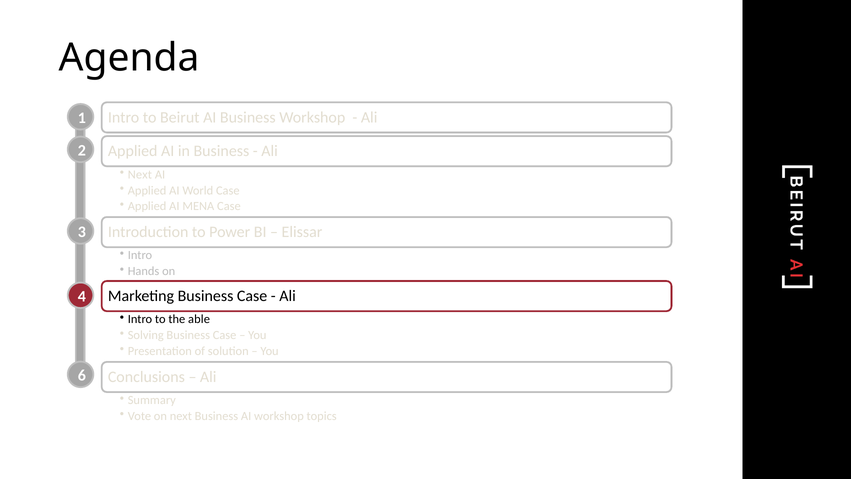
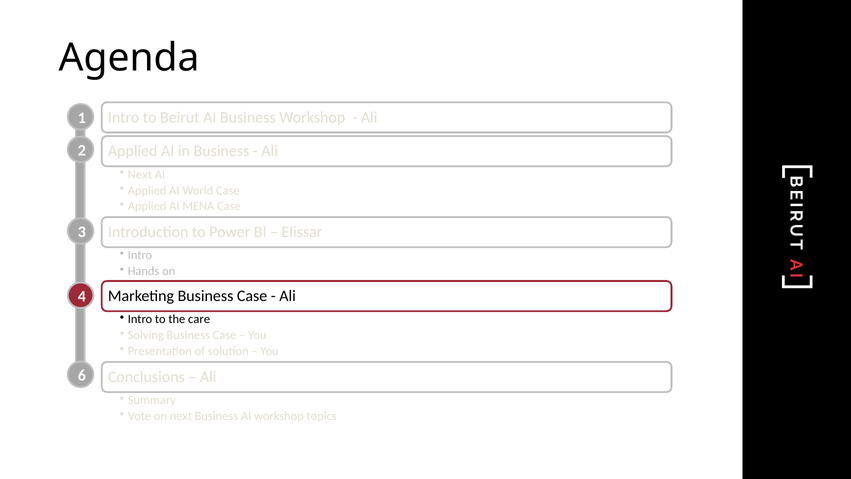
able: able -> care
